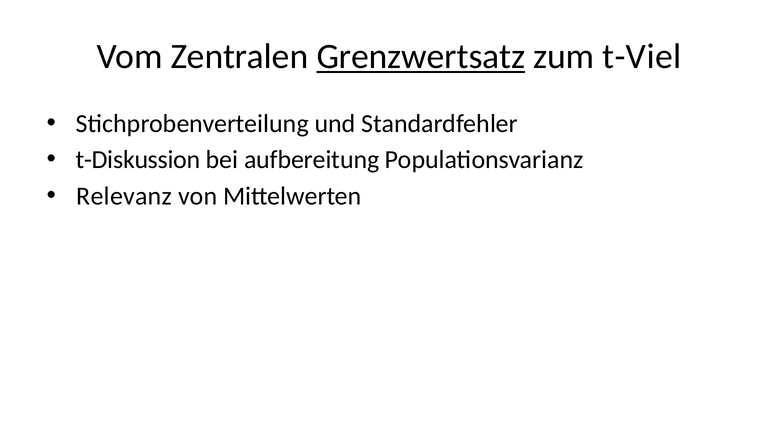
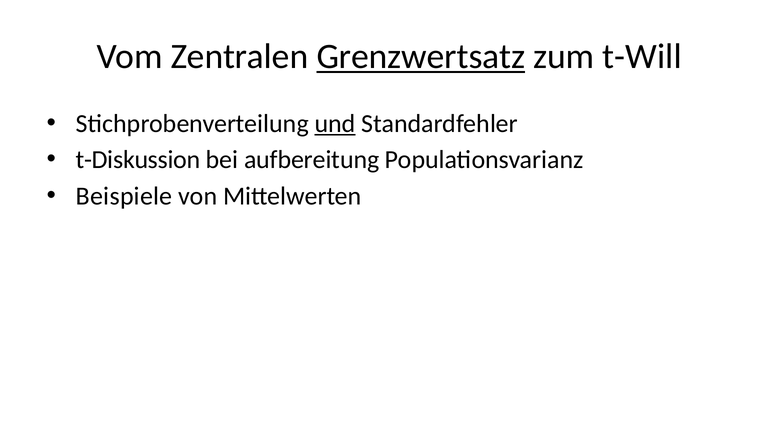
t-Viel: t-Viel -> t-Will
und underline: none -> present
Relevanz: Relevanz -> Beispiele
